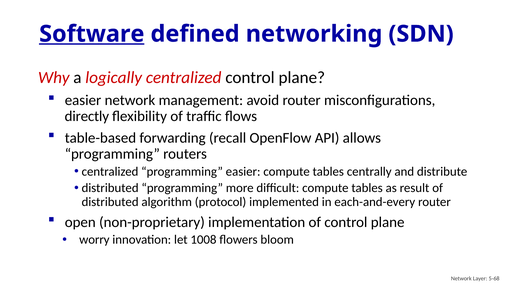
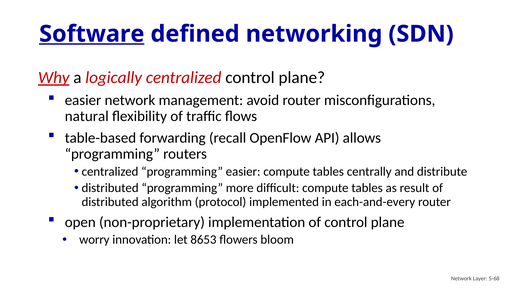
Why underline: none -> present
directly: directly -> natural
1008: 1008 -> 8653
